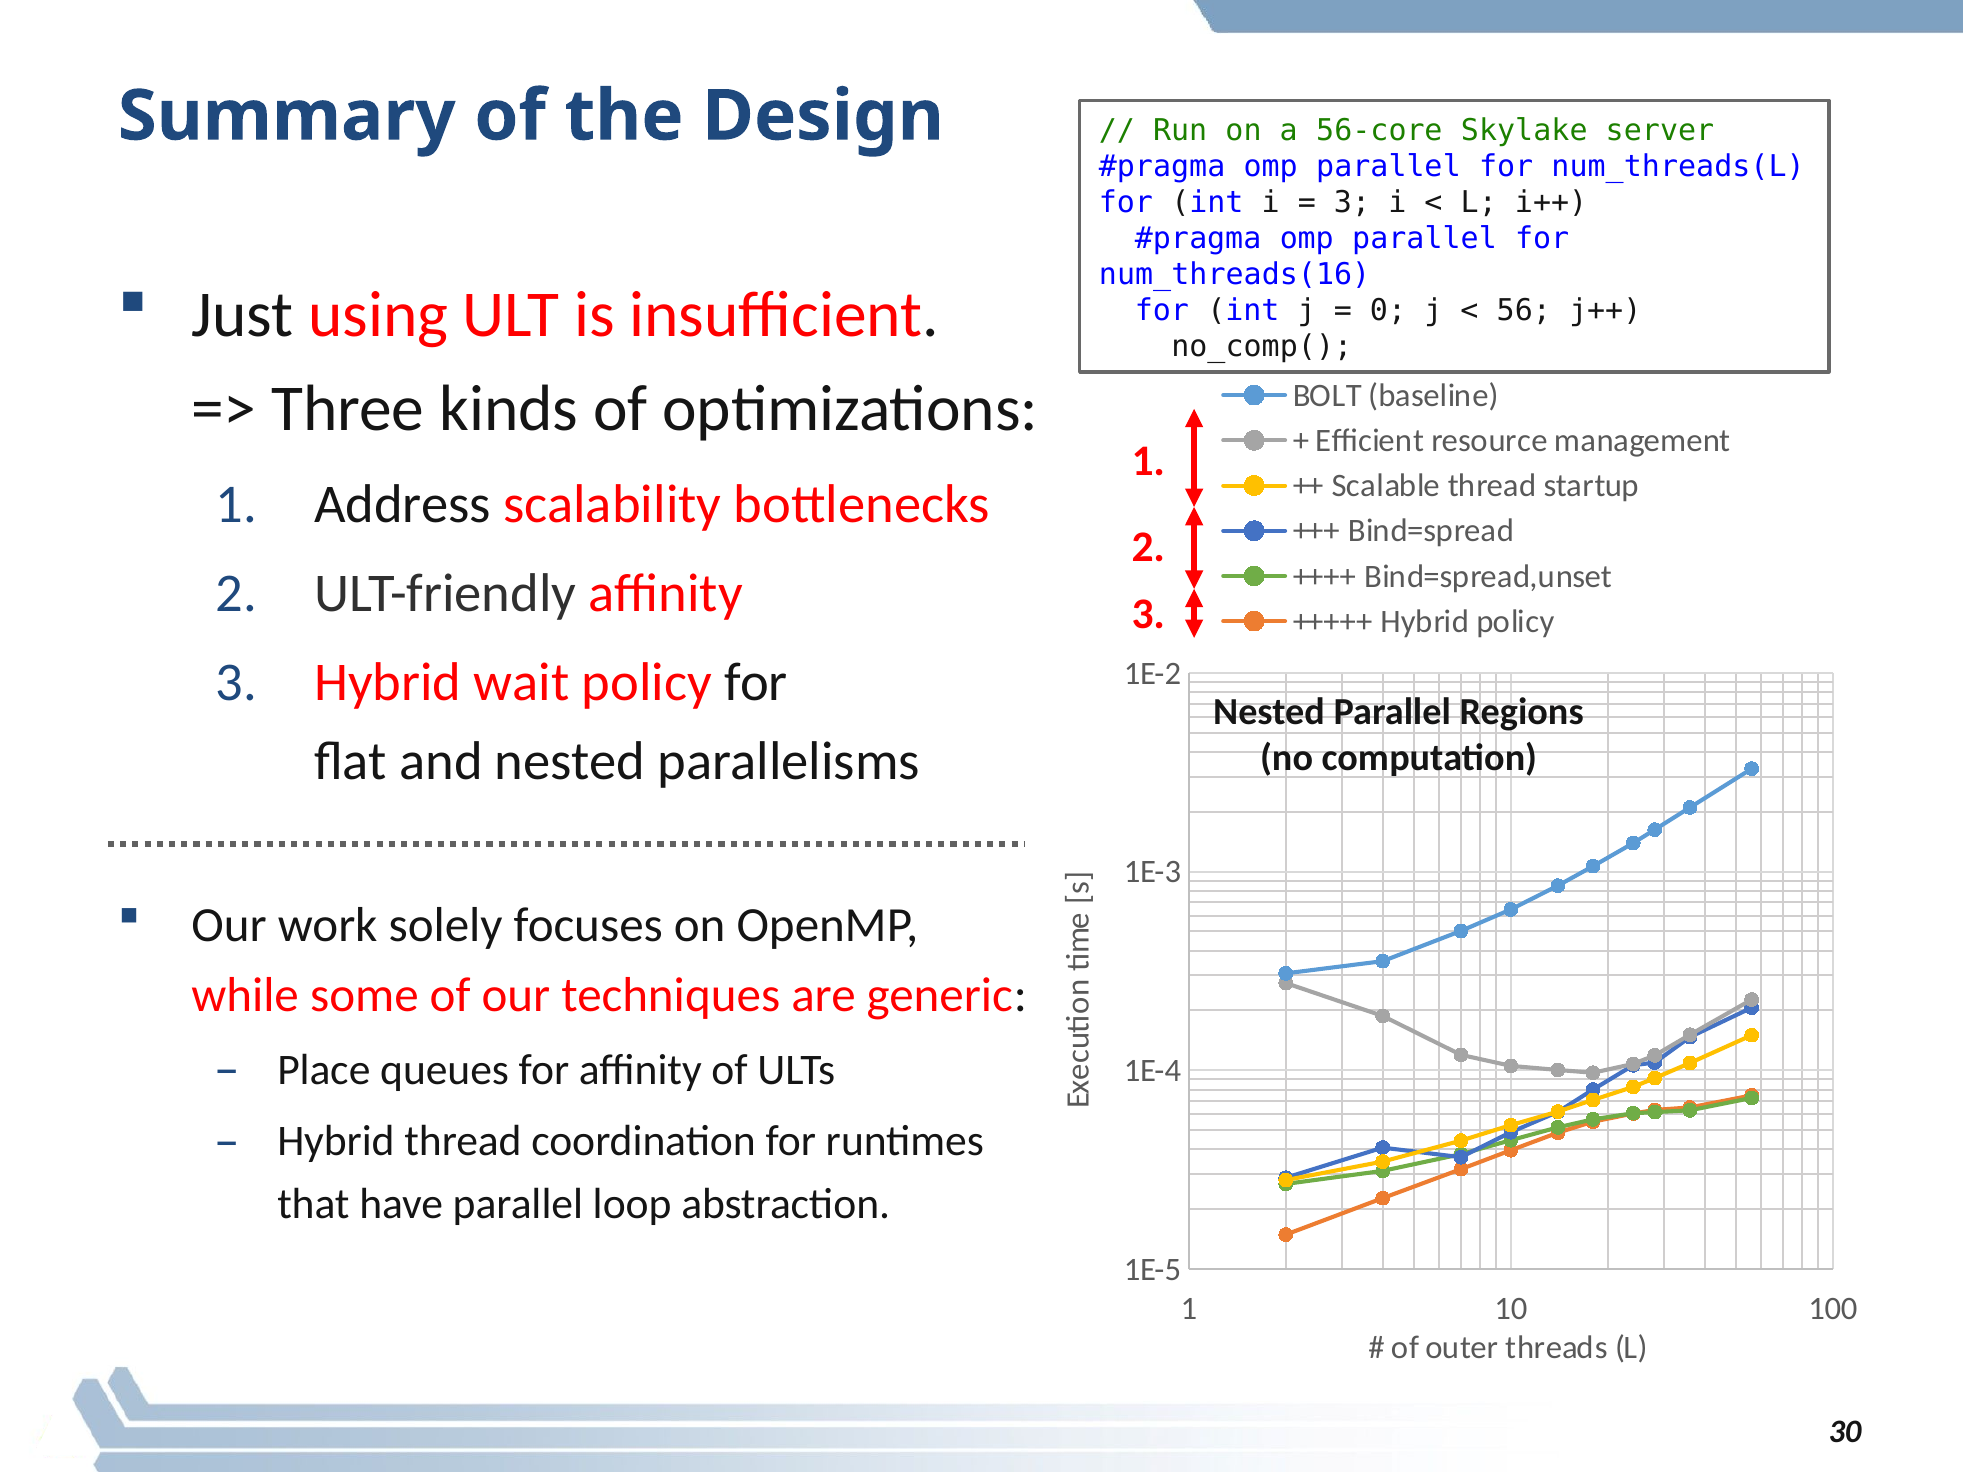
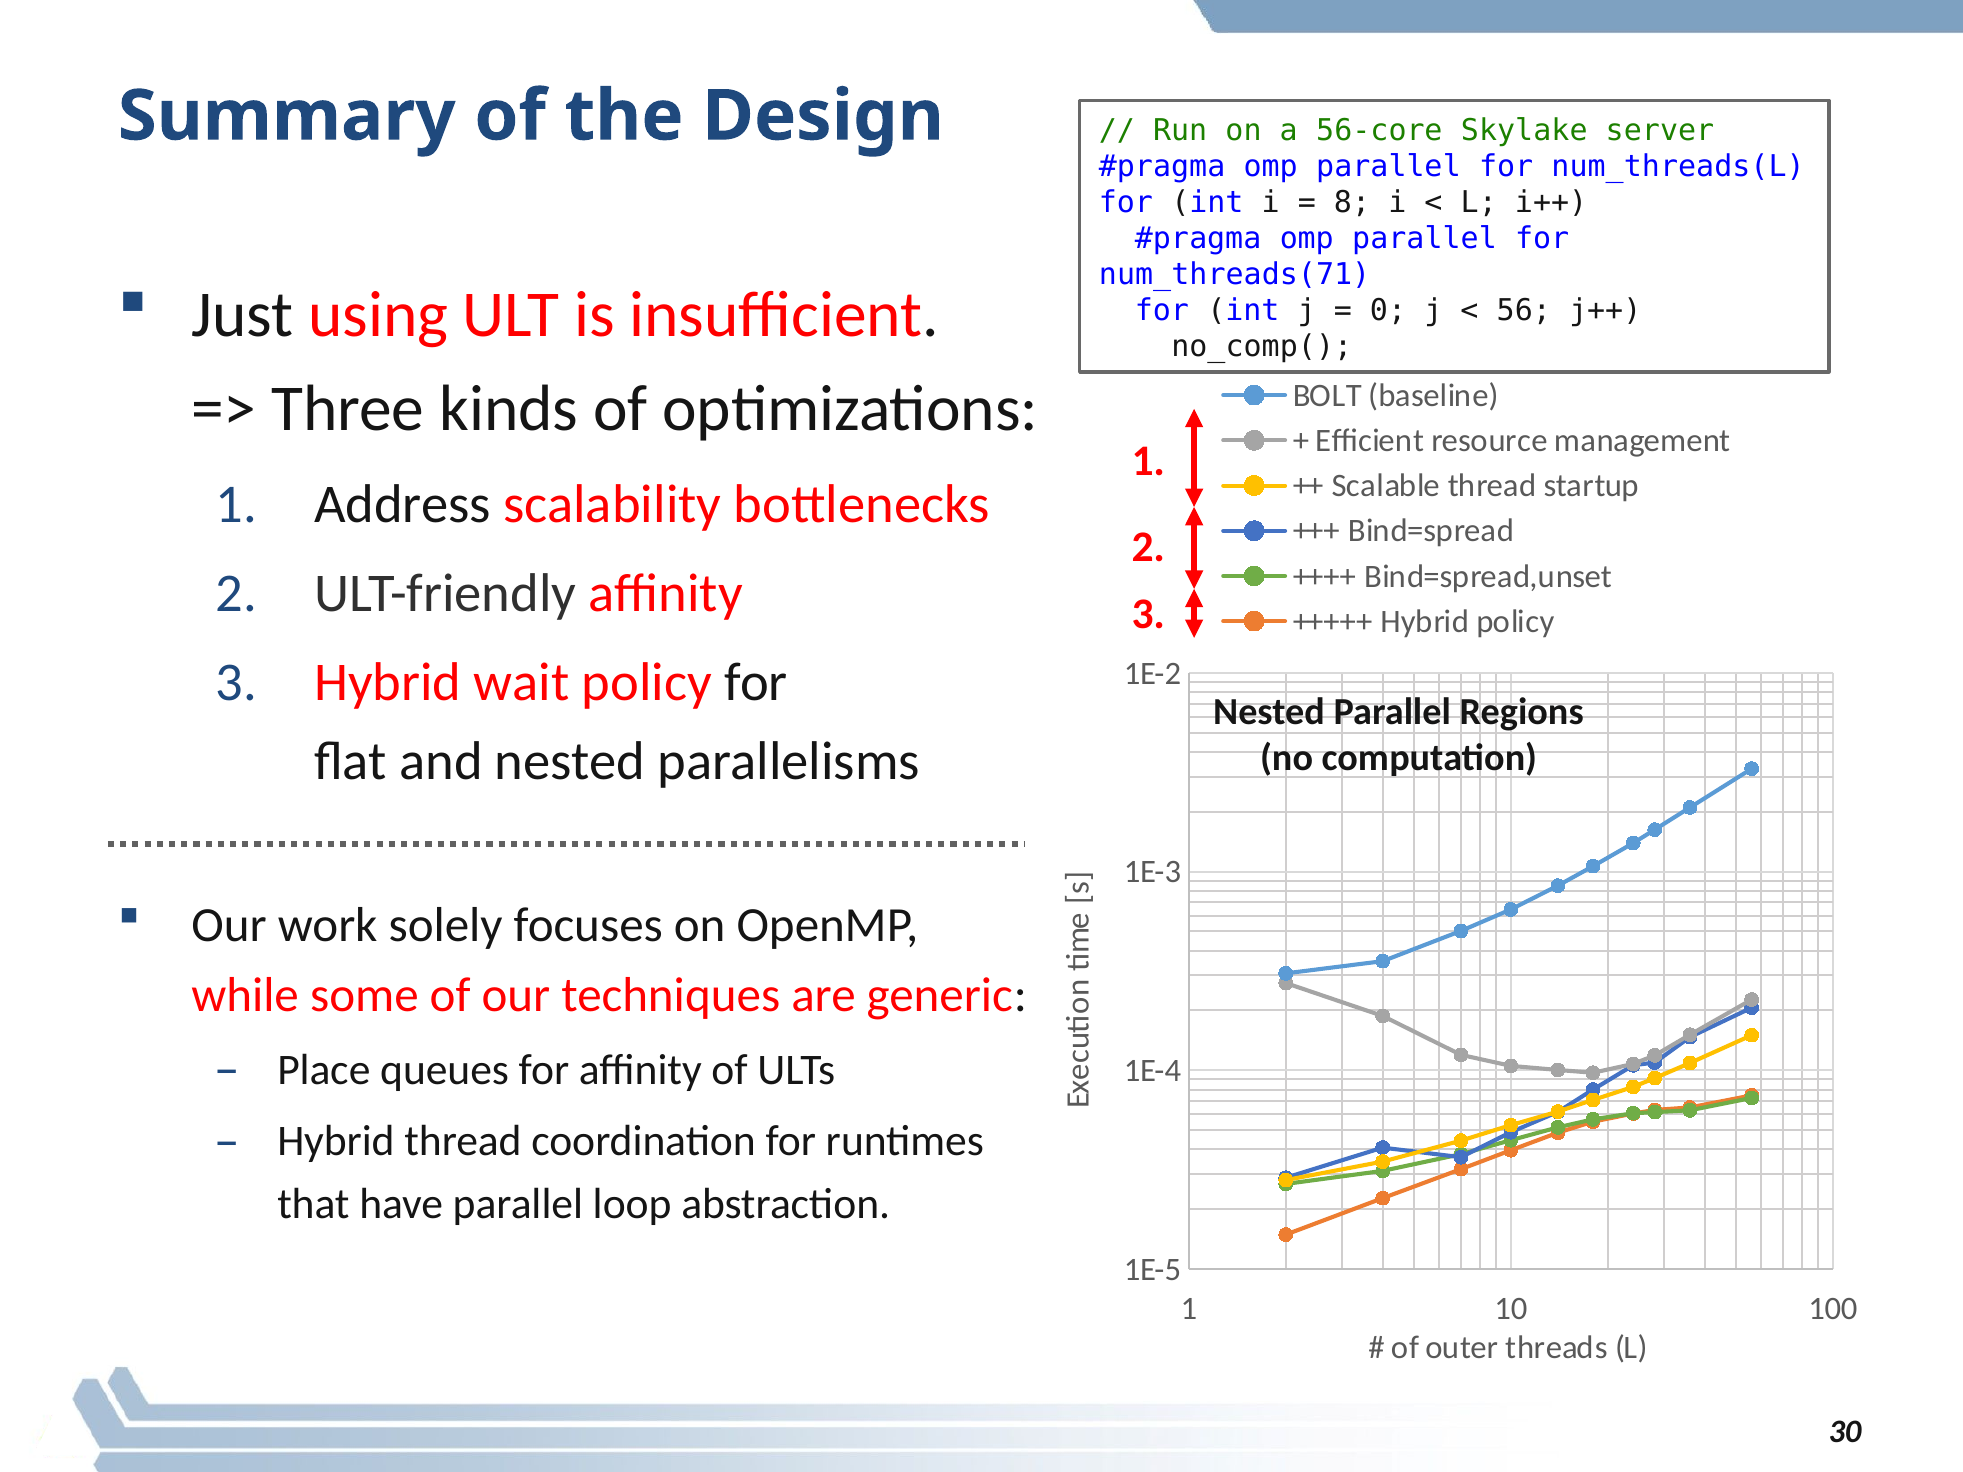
3 at (1352, 202): 3 -> 8
num_threads(16: num_threads(16 -> num_threads(71
